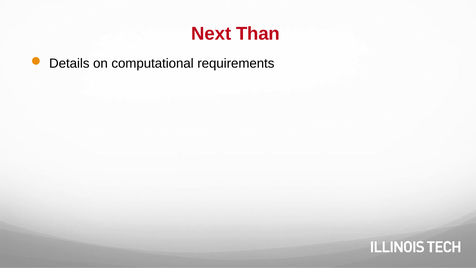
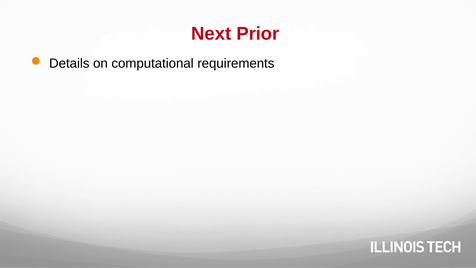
Than: Than -> Prior
